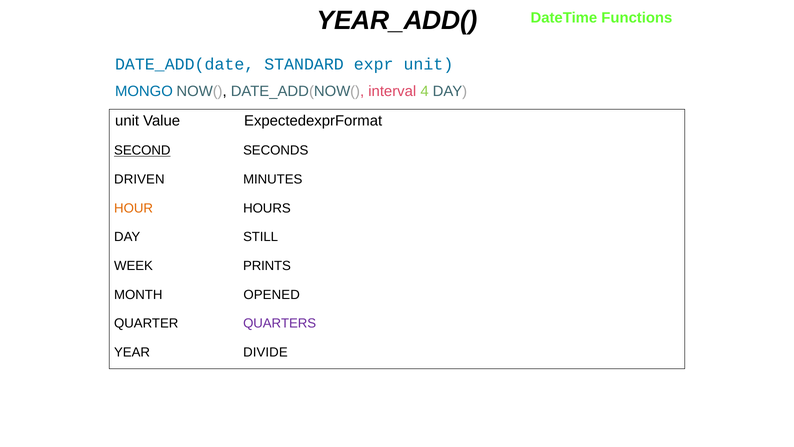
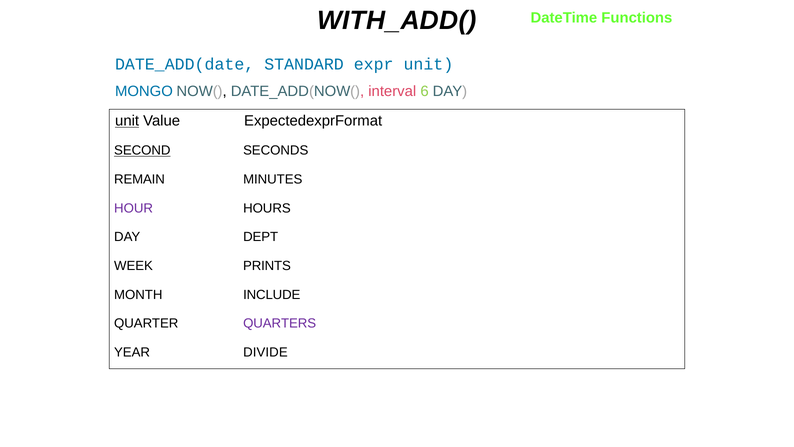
YEAR_ADD(: YEAR_ADD( -> WITH_ADD(
4: 4 -> 6
unit at (127, 121) underline: none -> present
DRIVEN: DRIVEN -> REMAIN
HOUR colour: orange -> purple
STILL: STILL -> DEPT
OPENED: OPENED -> INCLUDE
